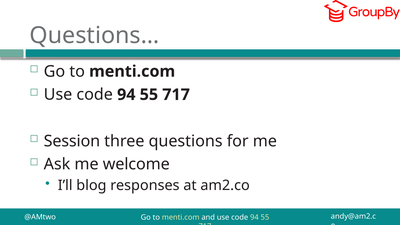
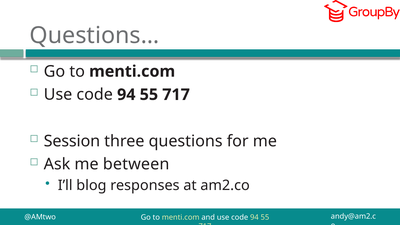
welcome: welcome -> between
